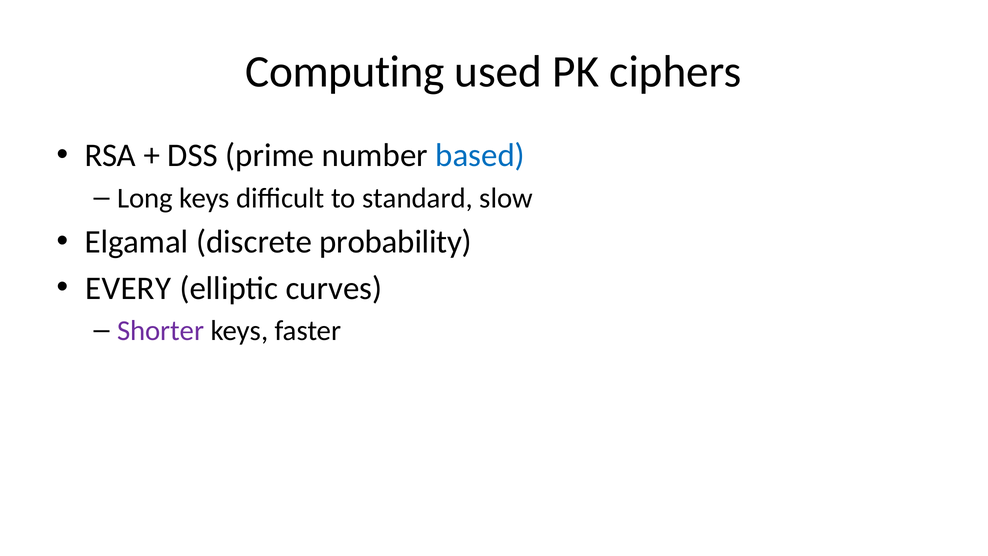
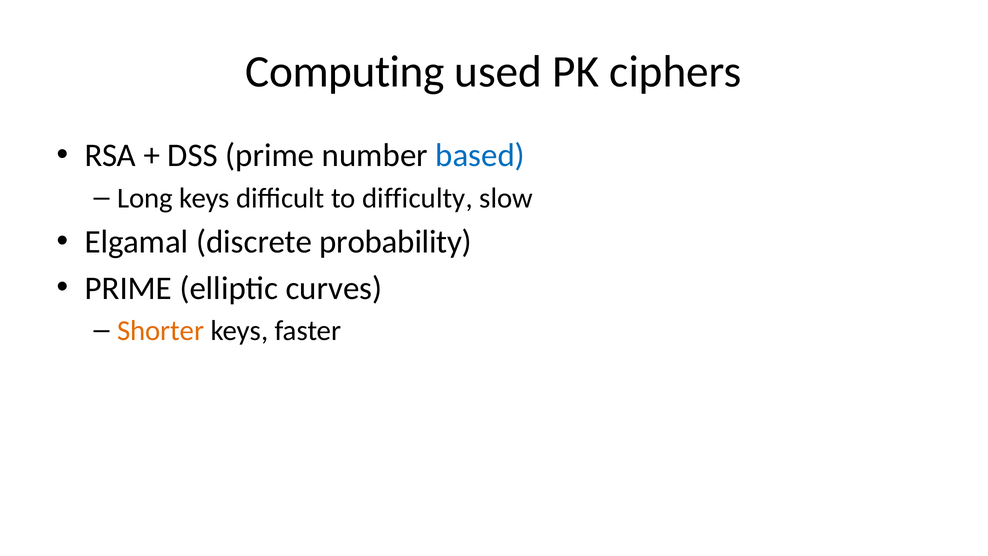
standard: standard -> difficulty
EVERY at (128, 288): EVERY -> PRIME
Shorter colour: purple -> orange
